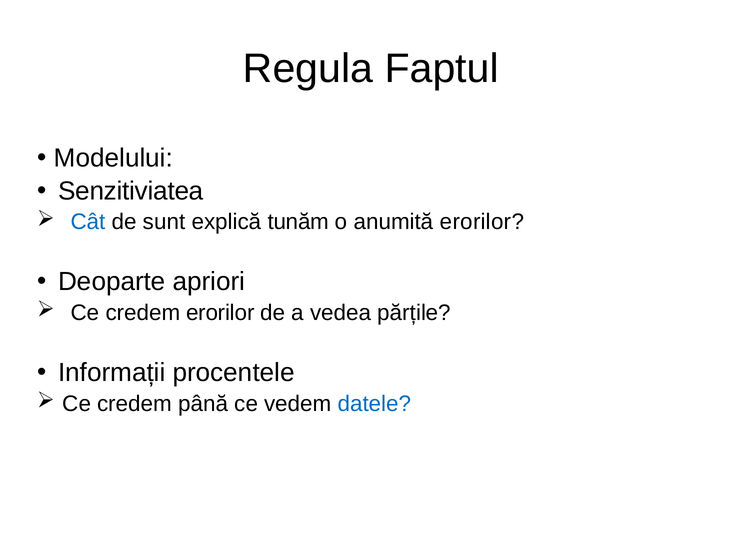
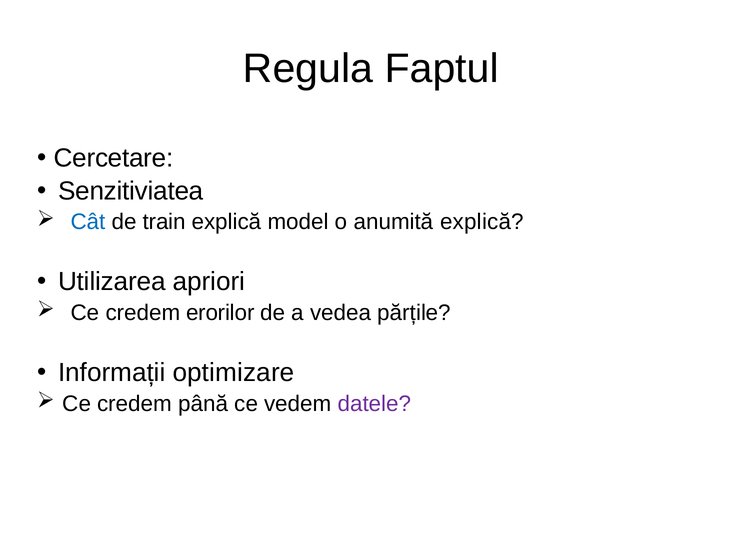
Modelului: Modelului -> Cercetare
sunt: sunt -> train
tunăm: tunăm -> model
anumită erorilor: erorilor -> explică
Deoparte: Deoparte -> Utilizarea
procentele: procentele -> optimizare
datele colour: blue -> purple
